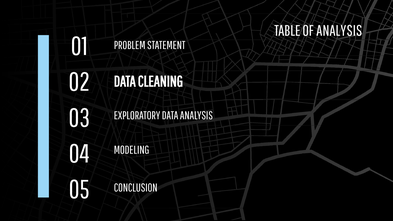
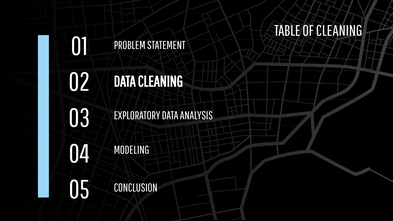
OF ANALYSIS: ANALYSIS -> CLEANING
